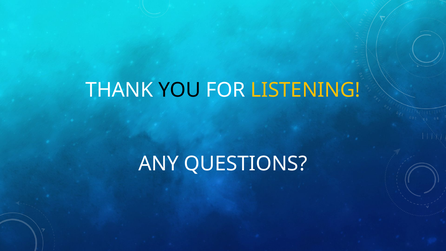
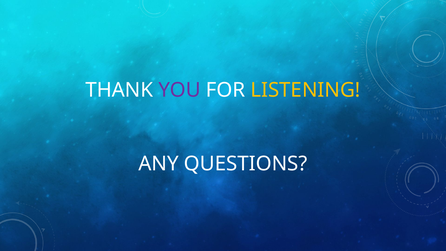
YOU colour: black -> purple
